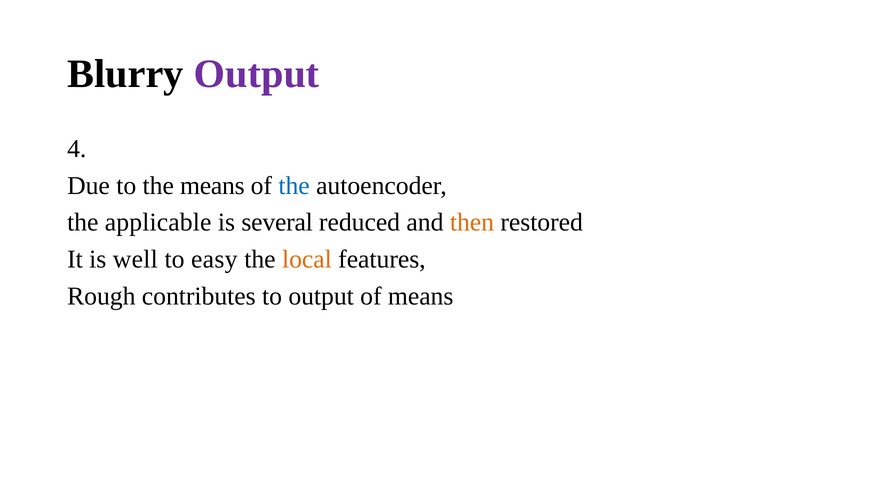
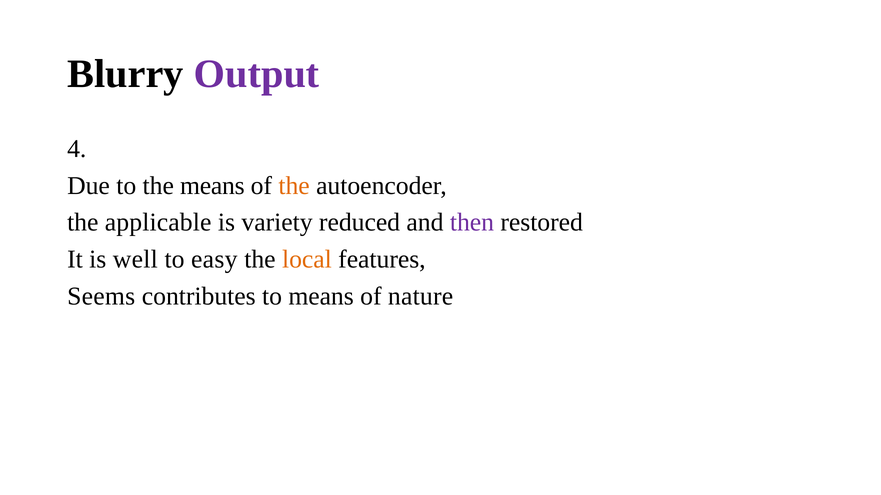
the at (294, 186) colour: blue -> orange
several: several -> variety
then colour: orange -> purple
Rough: Rough -> Seems
to output: output -> means
of means: means -> nature
